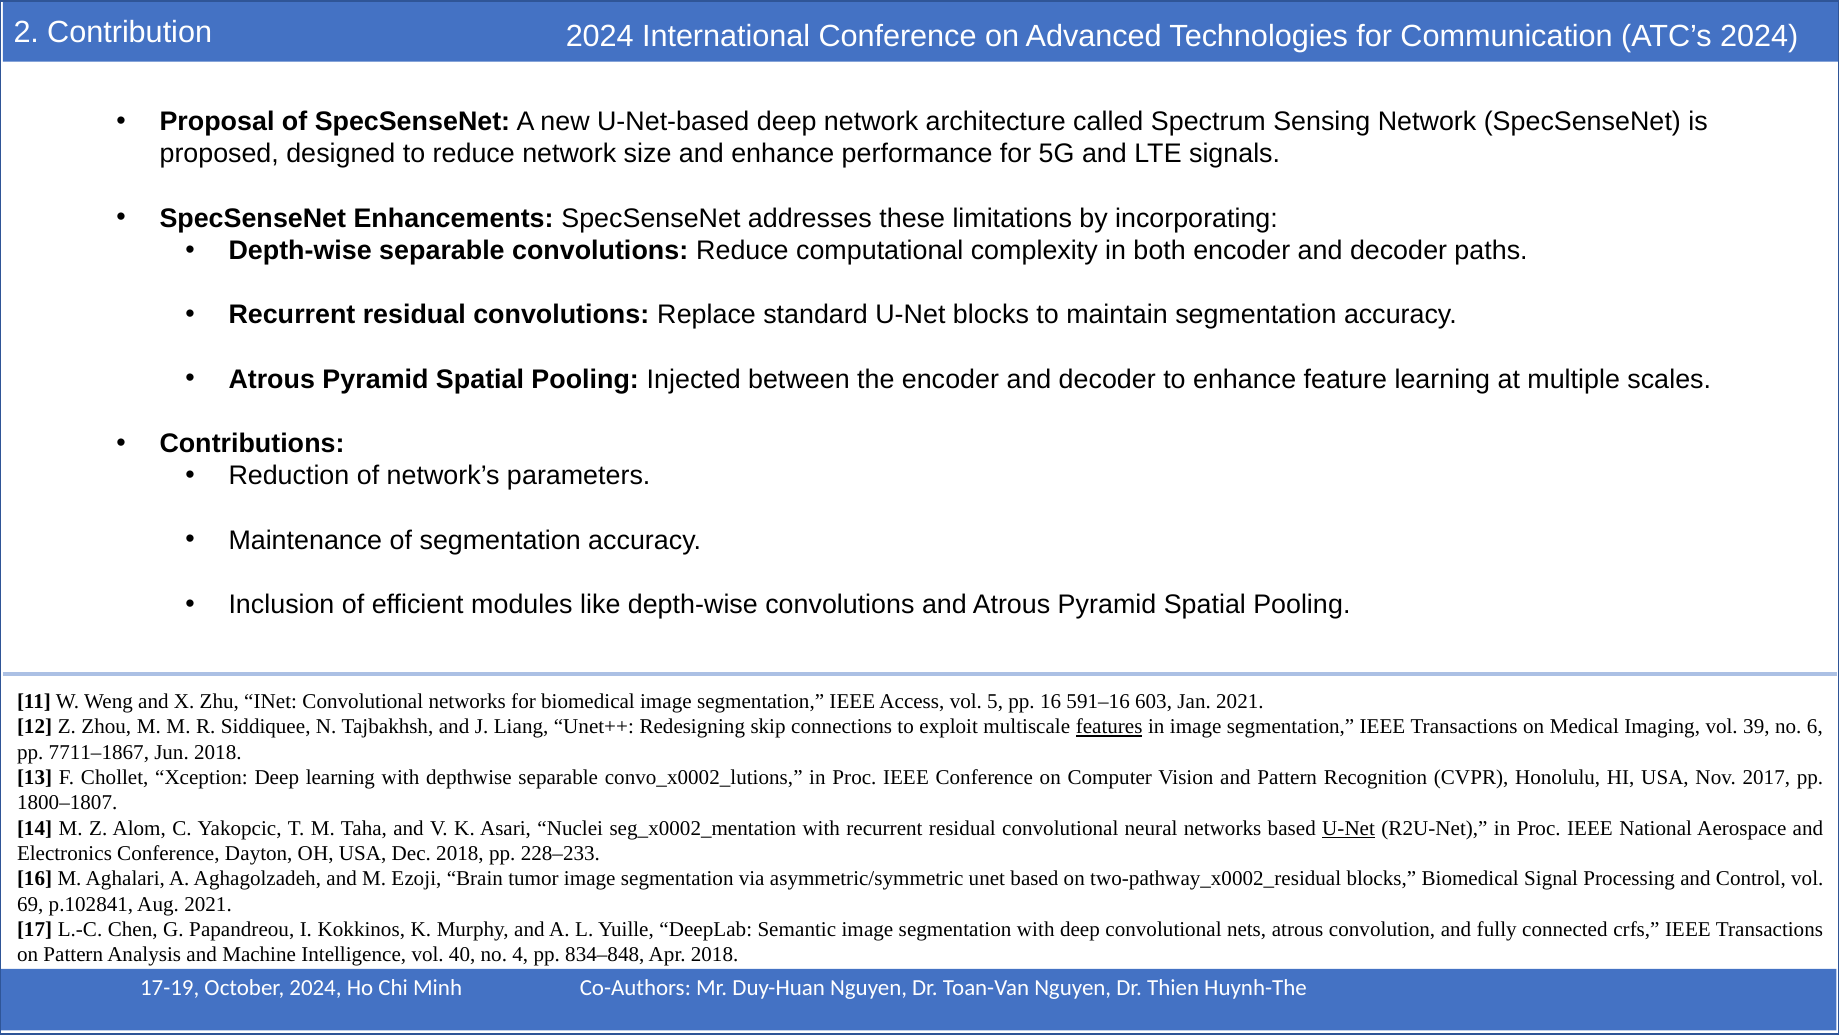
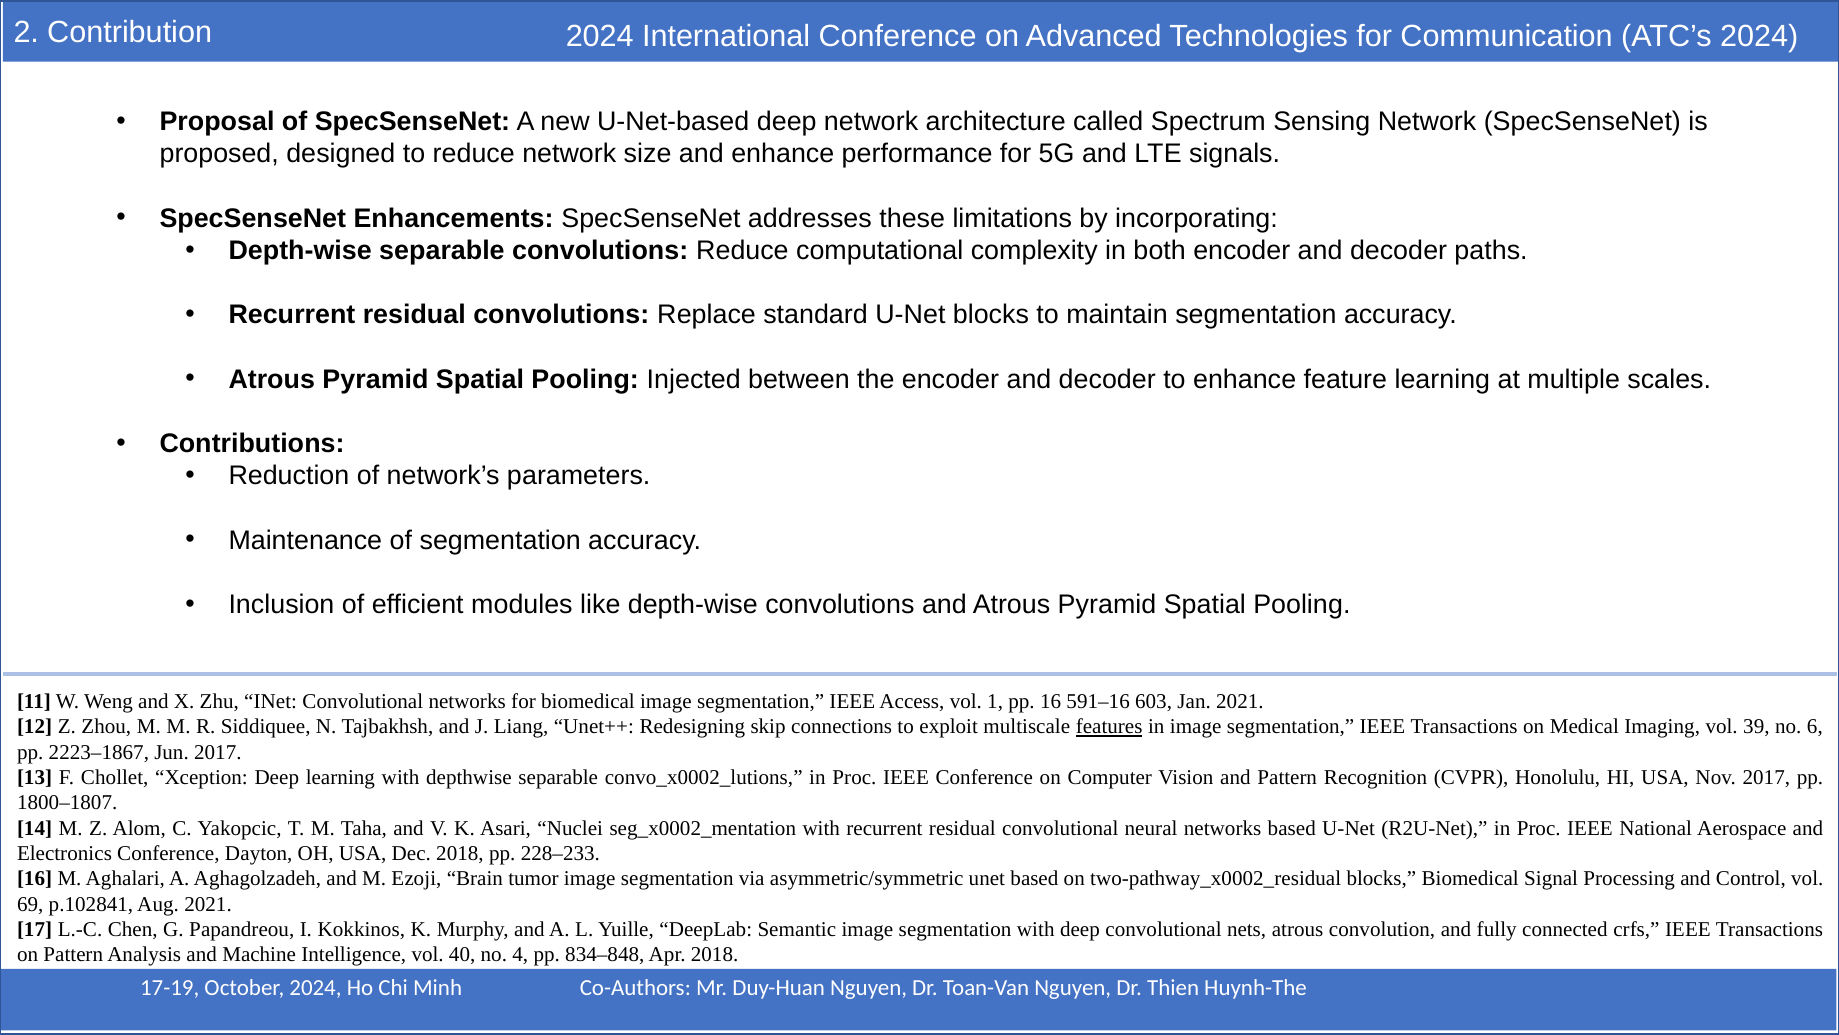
5: 5 -> 1
7711–1867: 7711–1867 -> 2223–1867
Jun 2018: 2018 -> 2017
U-Net at (1349, 828) underline: present -> none
